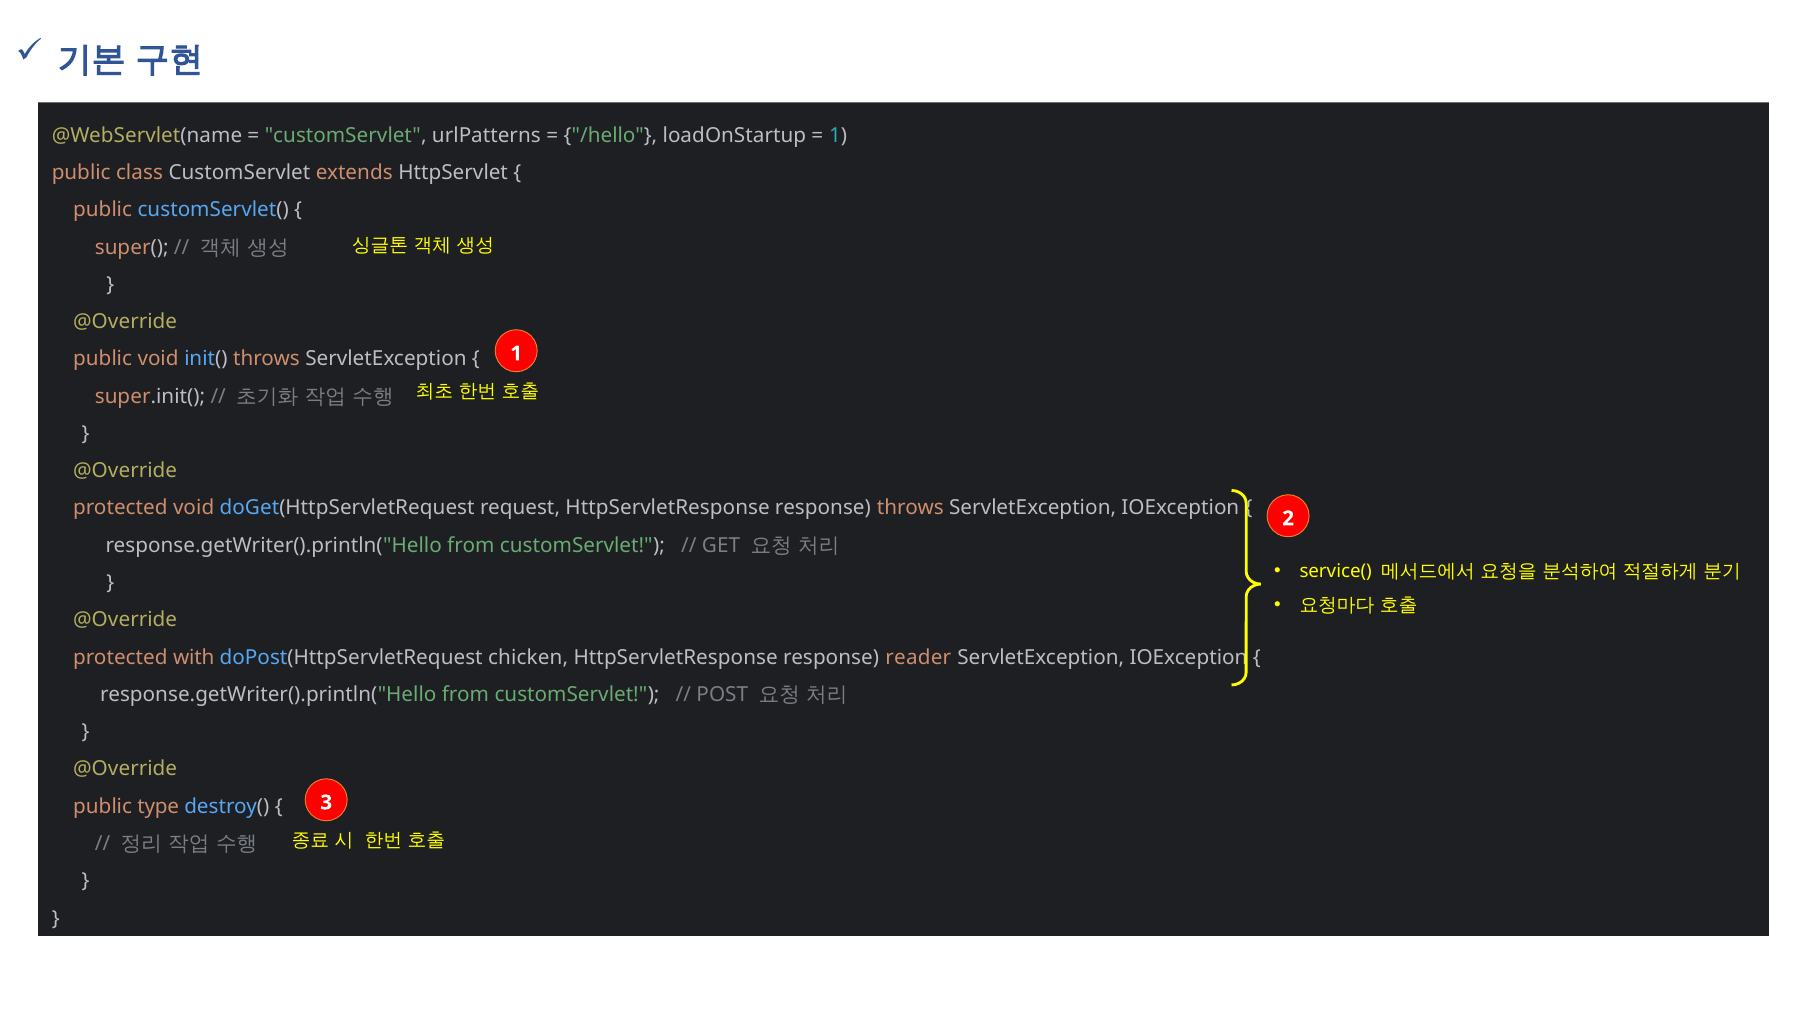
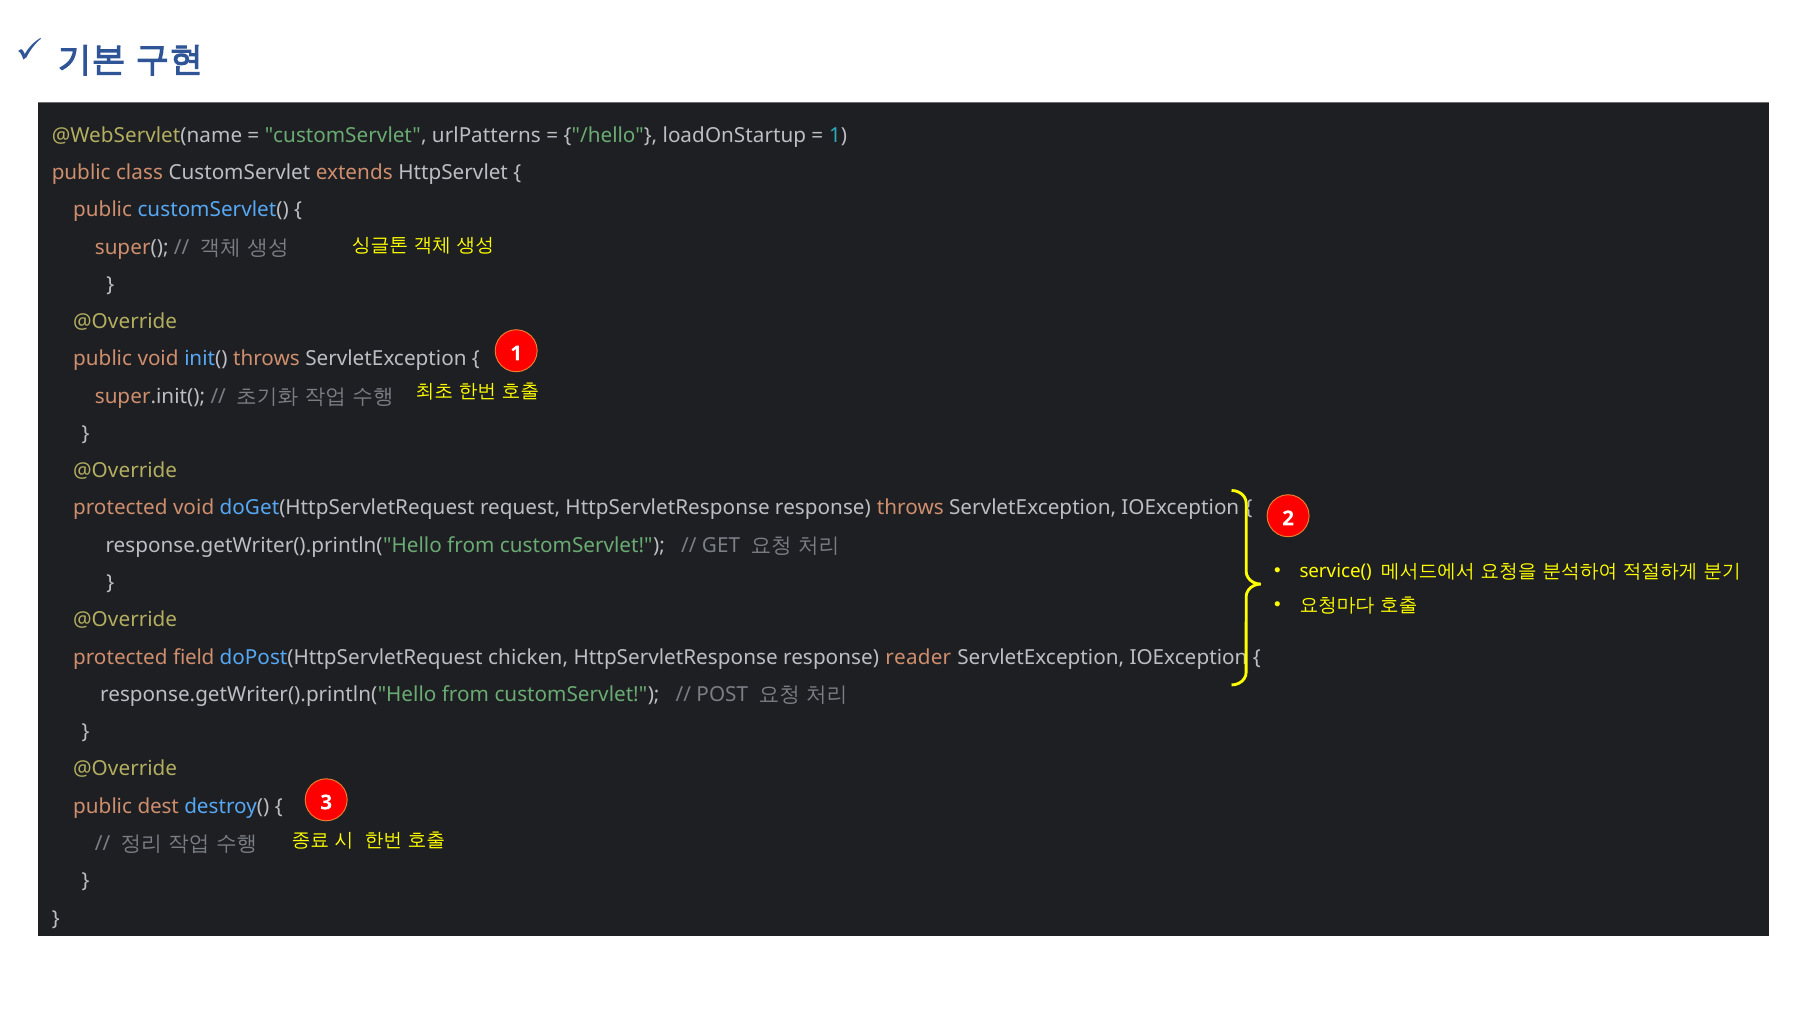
with: with -> field
type: type -> dest
